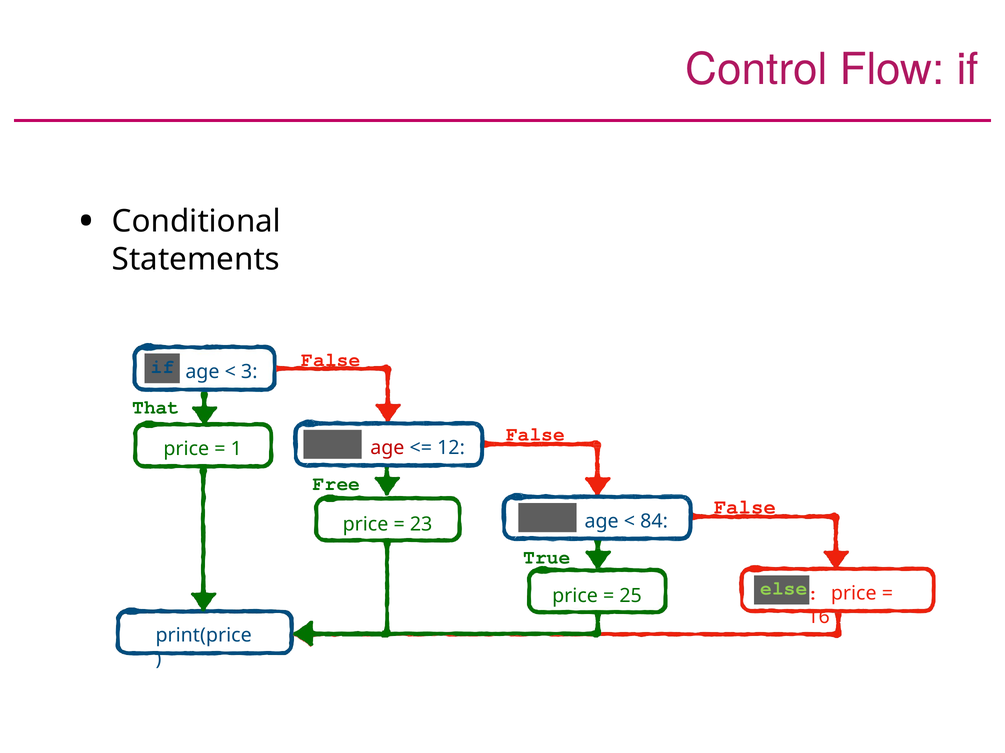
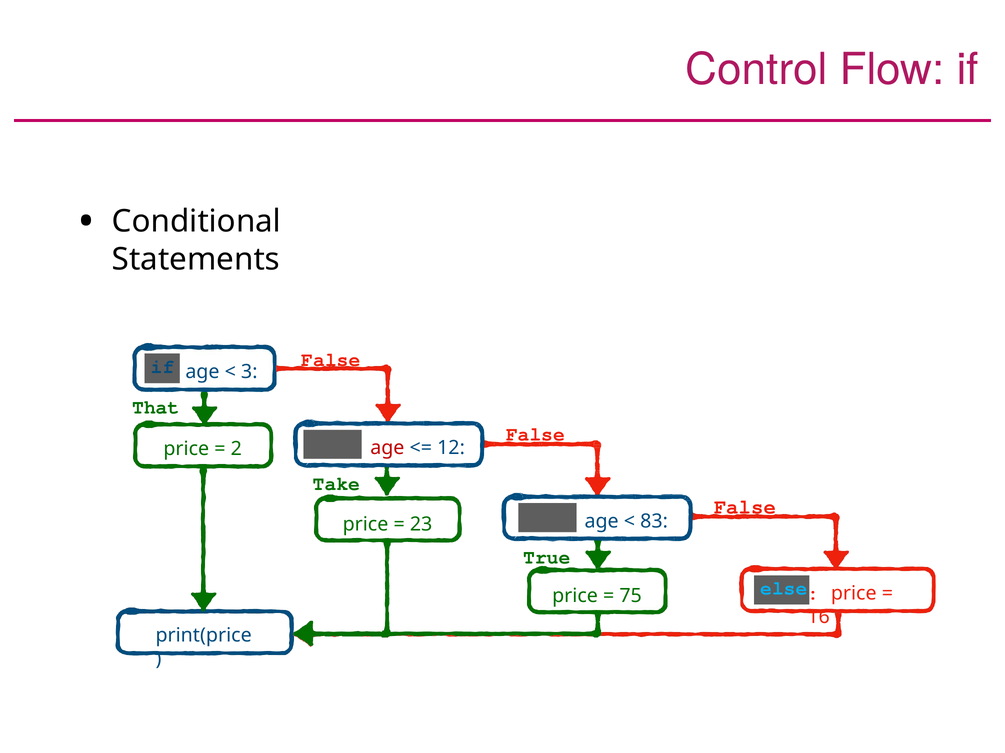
1: 1 -> 2
Free: Free -> Take
84: 84 -> 83
else colour: light green -> light blue
25: 25 -> 75
